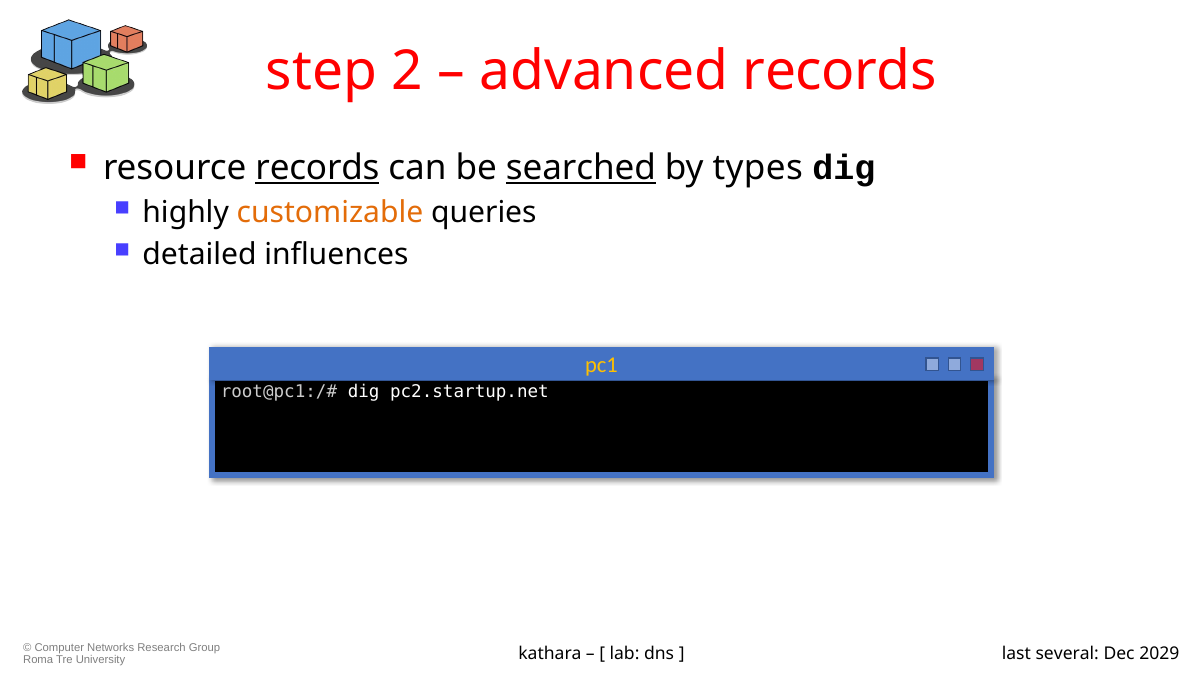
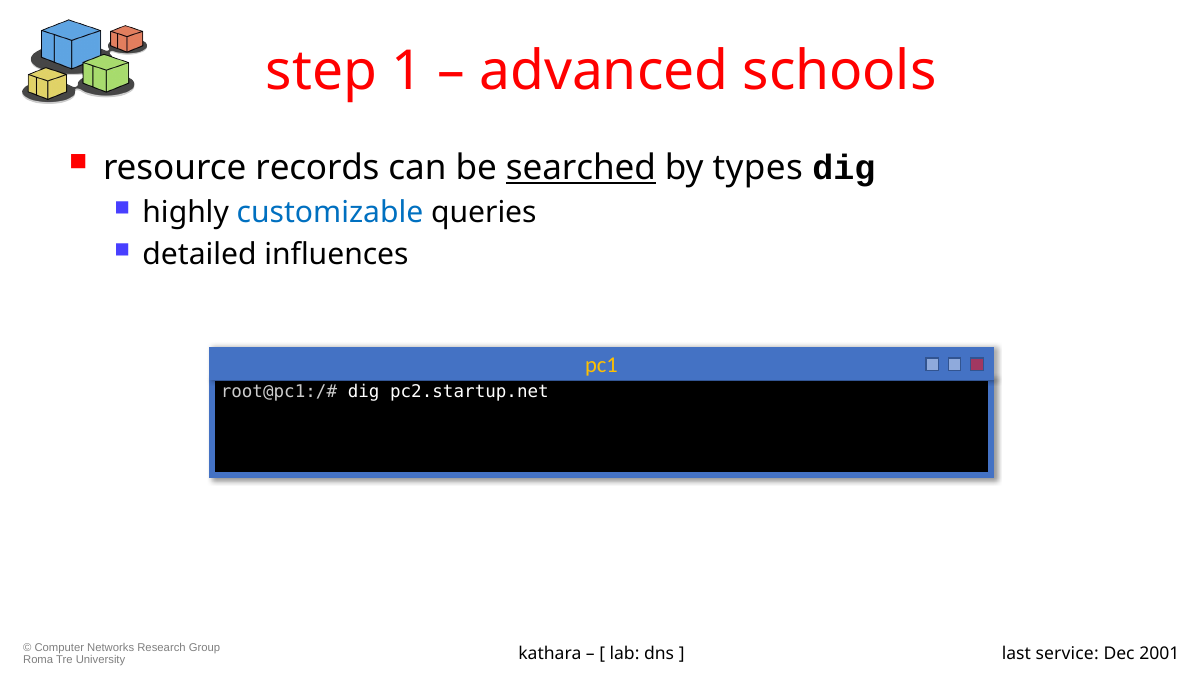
2: 2 -> 1
advanced records: records -> schools
records at (317, 167) underline: present -> none
customizable colour: orange -> blue
several: several -> service
2029: 2029 -> 2001
